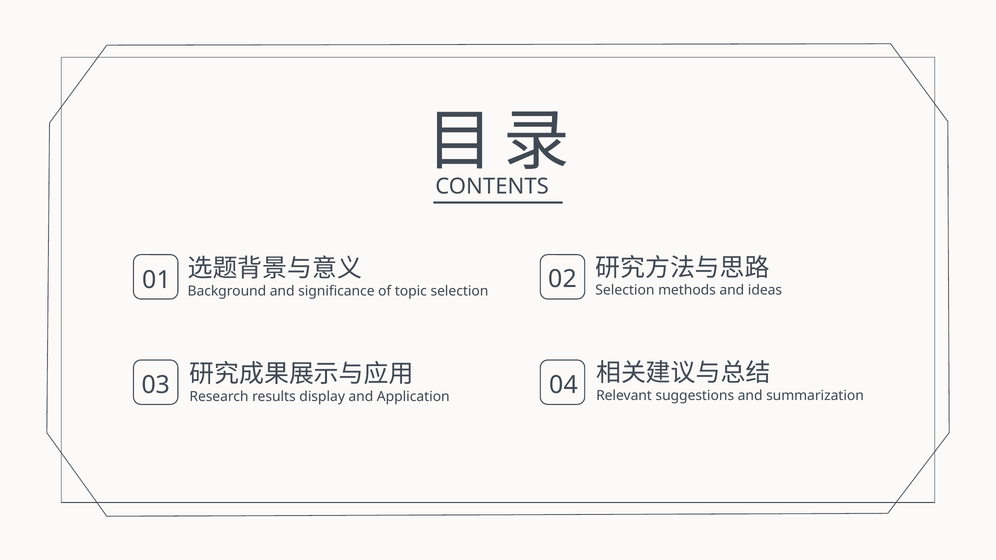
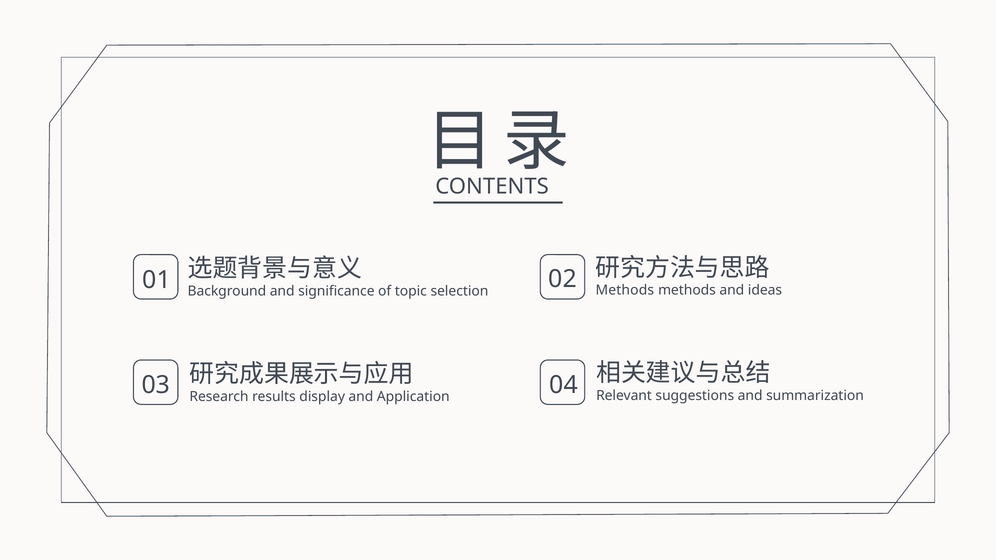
Selection at (625, 290): Selection -> Methods
